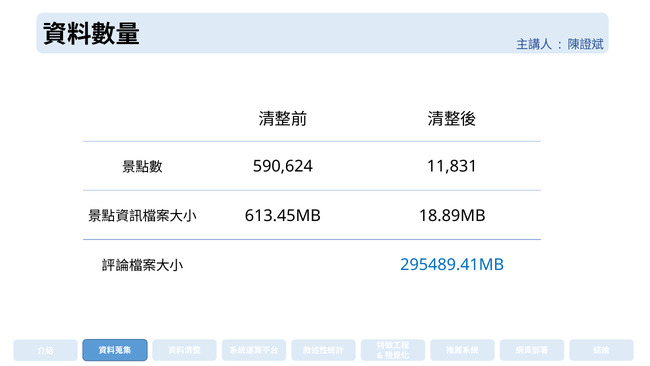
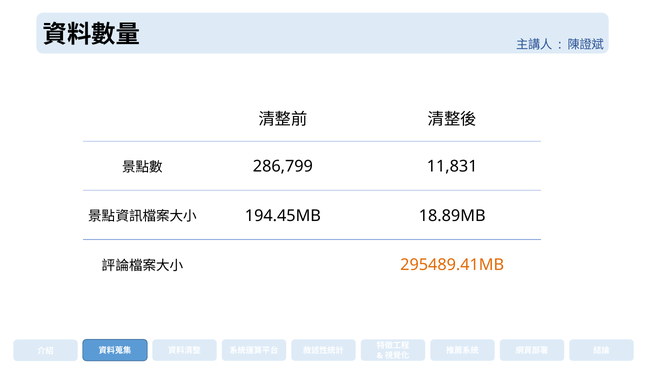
590,624: 590,624 -> 286,799
613.45MB: 613.45MB -> 194.45MB
295489.41MB colour: blue -> orange
